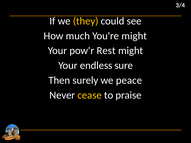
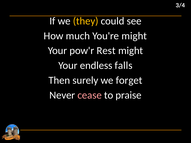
sure: sure -> falls
peace: peace -> forget
cease colour: yellow -> pink
